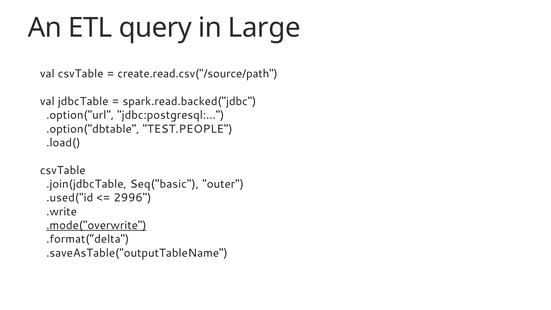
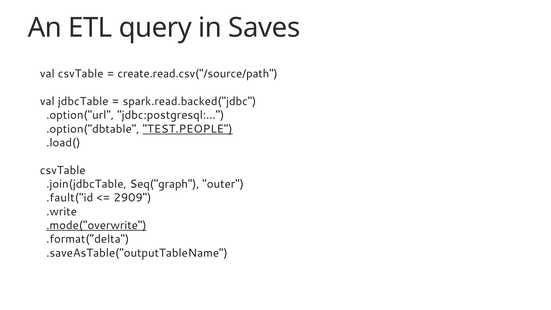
Large: Large -> Saves
TEST.PEOPLE underline: none -> present
Seq("basic: Seq("basic -> Seq("graph
.used("id: .used("id -> .fault("id
2996: 2996 -> 2909
